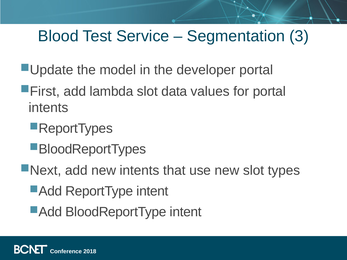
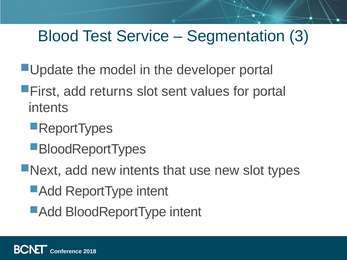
lambda: lambda -> returns
data: data -> sent
